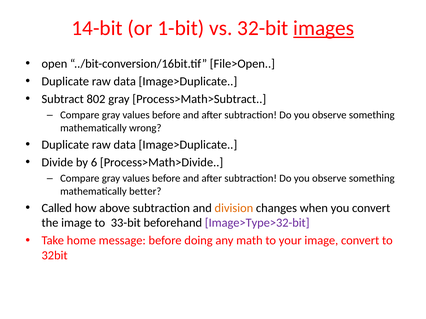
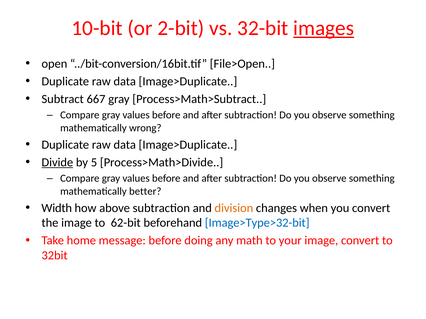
14-bit: 14-bit -> 10-bit
1-bit: 1-bit -> 2-bit
802: 802 -> 667
Divide underline: none -> present
6: 6 -> 5
Called: Called -> Width
33-bit: 33-bit -> 62-bit
Image>Type>32-bit colour: purple -> blue
